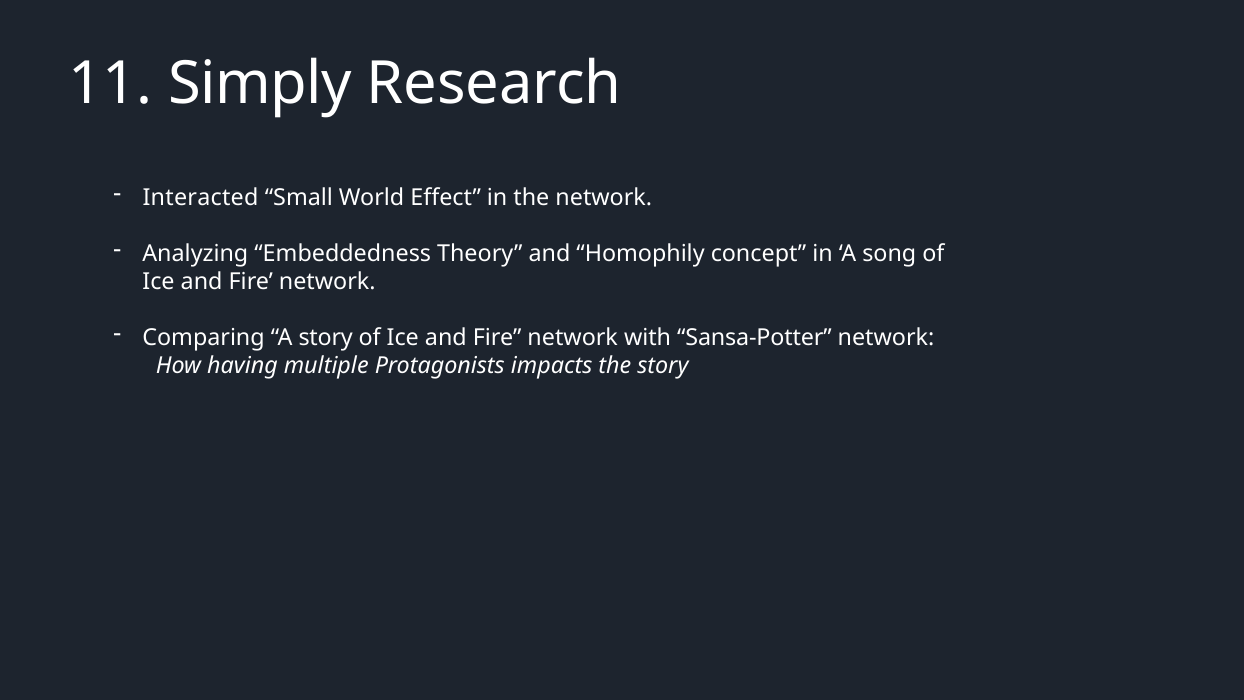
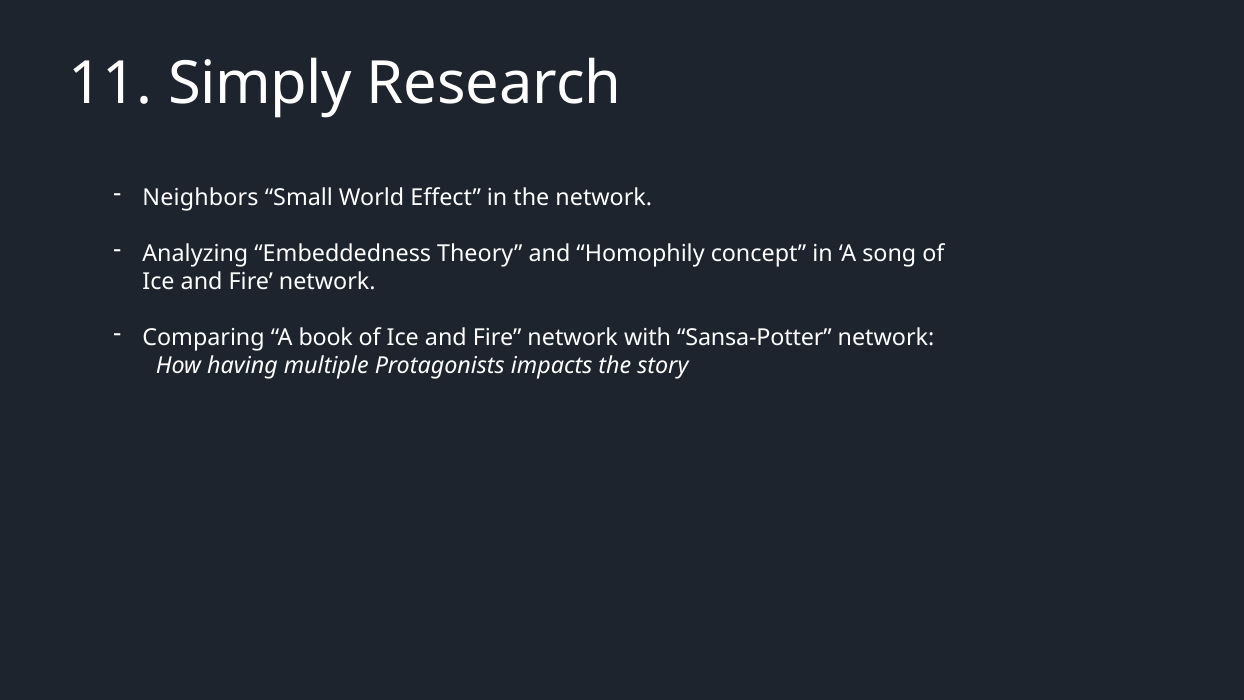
Interacted: Interacted -> Neighbors
A story: story -> book
